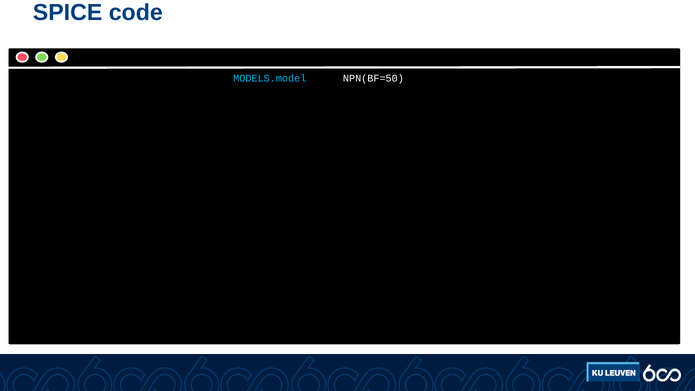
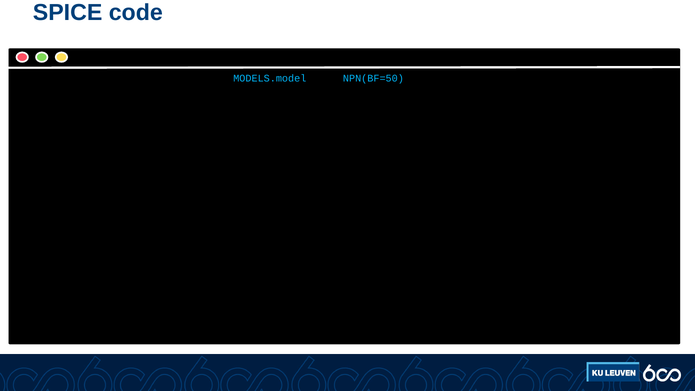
NPN(BF=50 colour: white -> light blue
